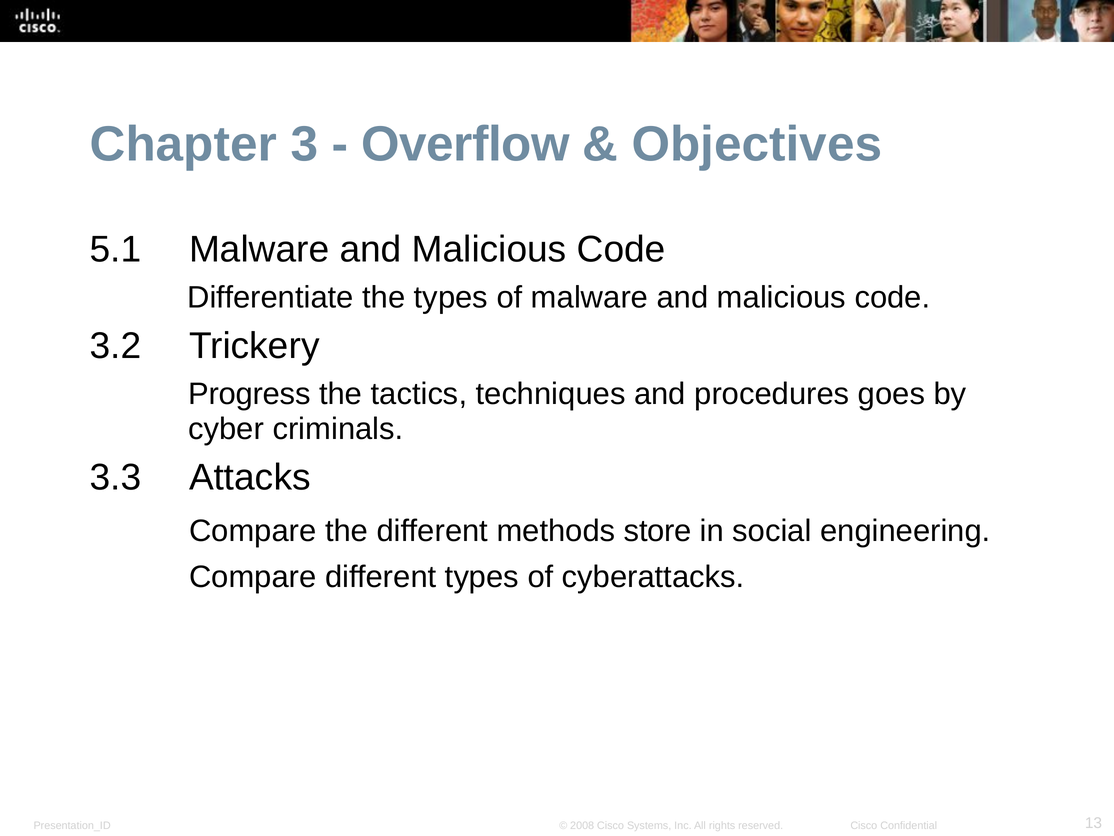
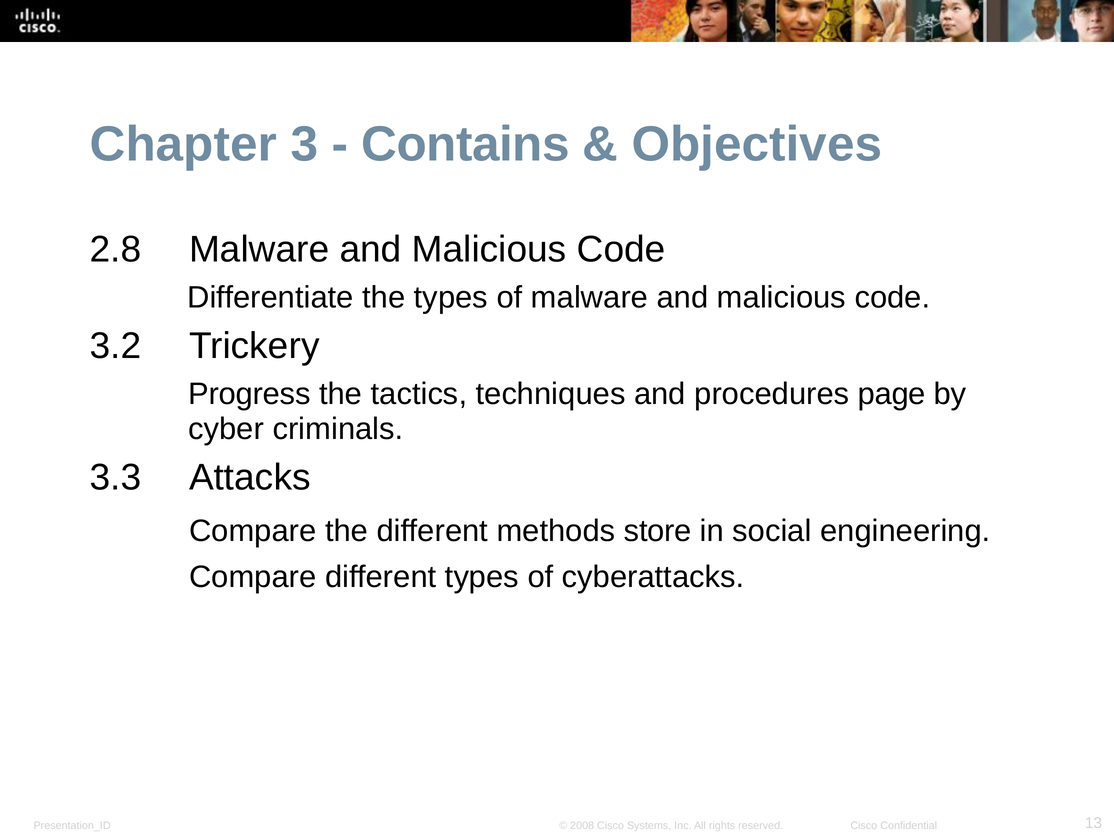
Overflow: Overflow -> Contains
5.1: 5.1 -> 2.8
goes: goes -> page
